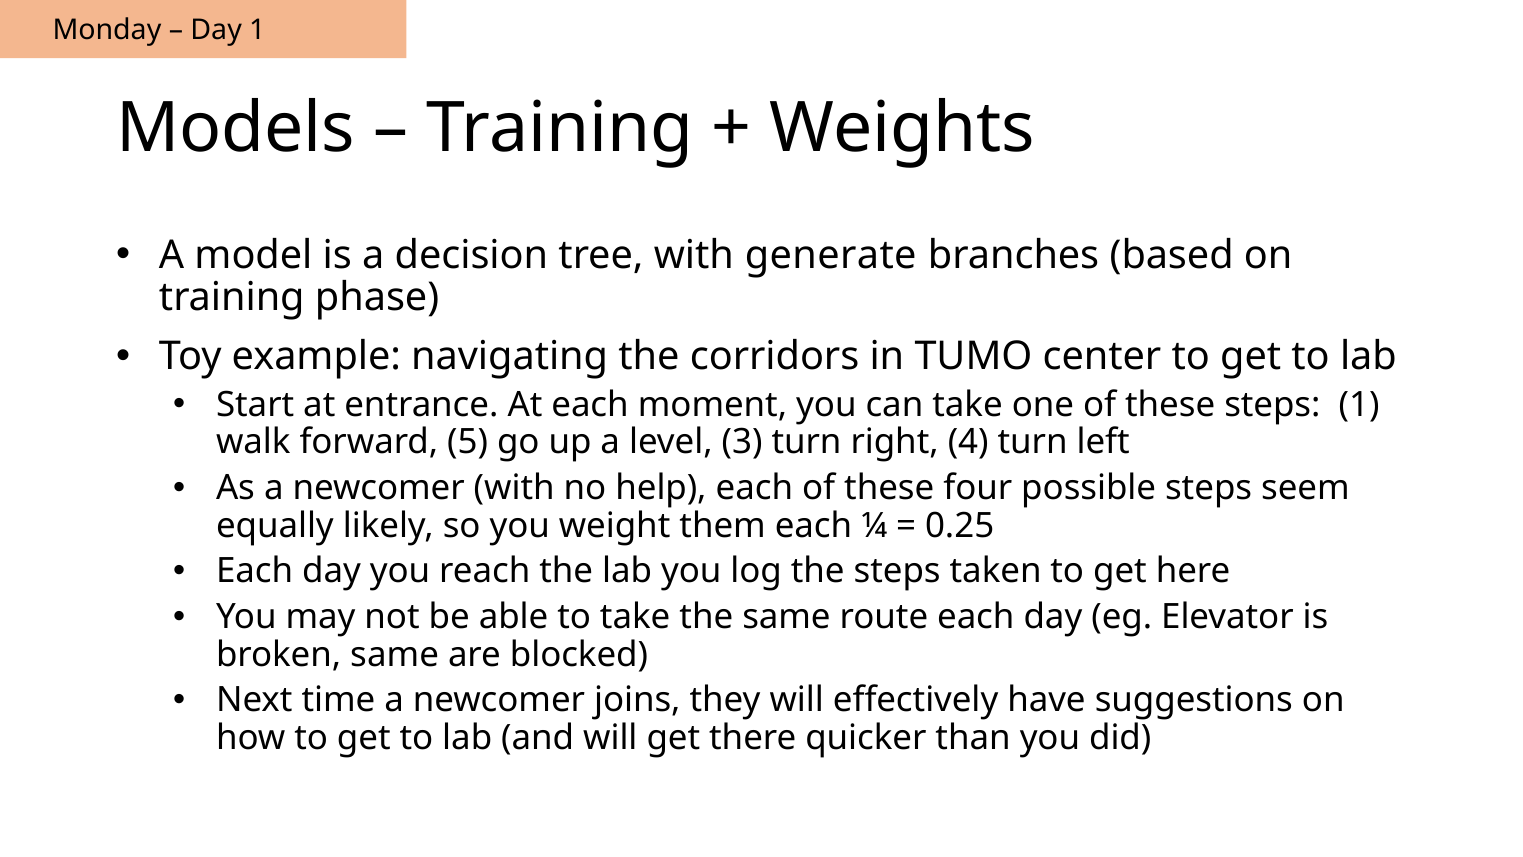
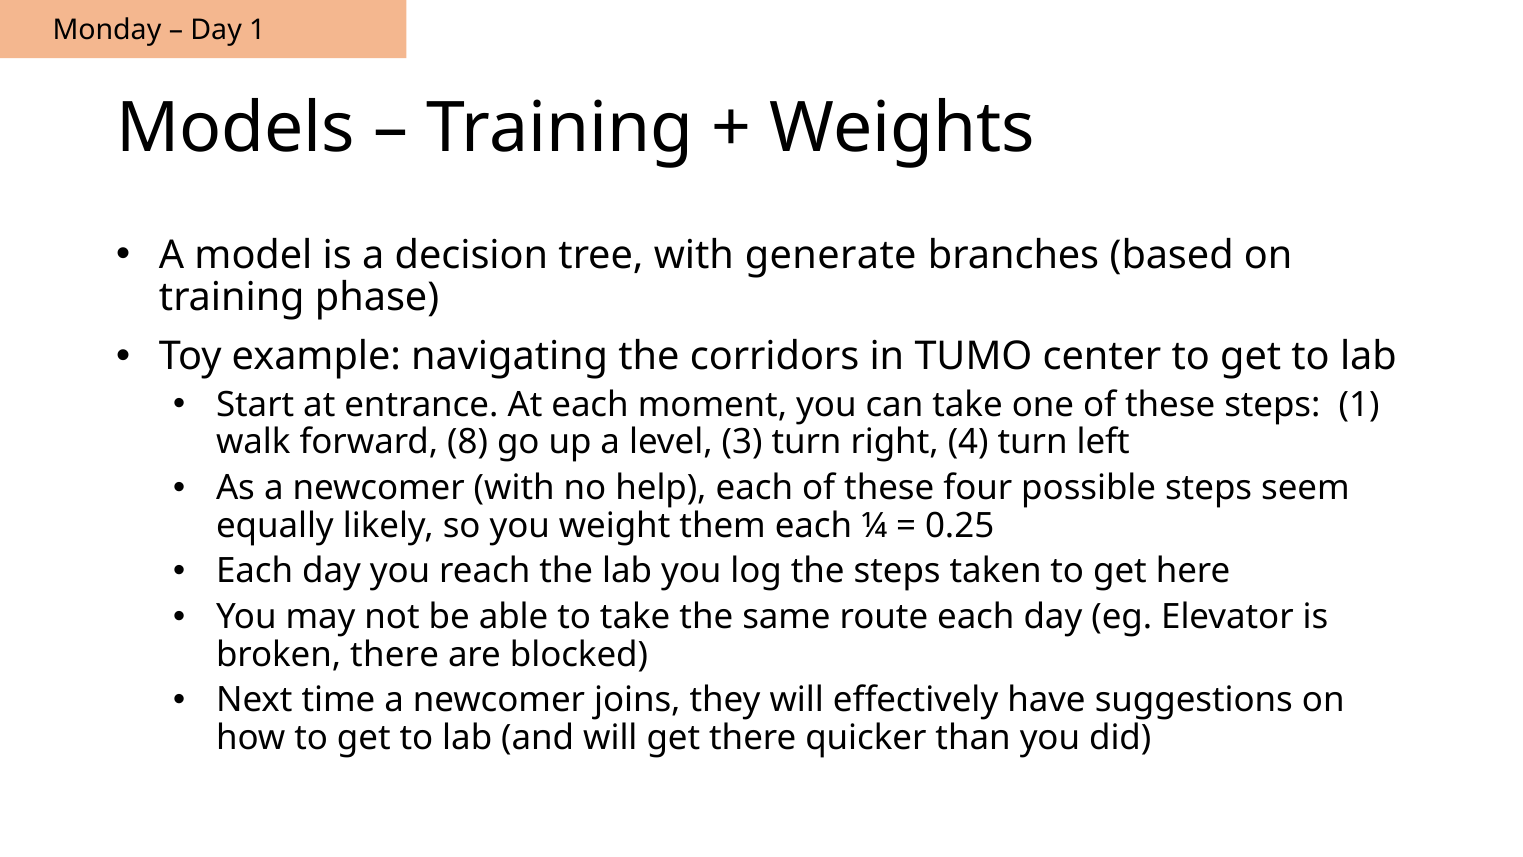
5: 5 -> 8
broken same: same -> there
